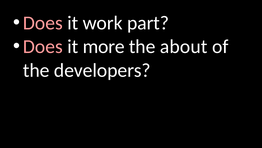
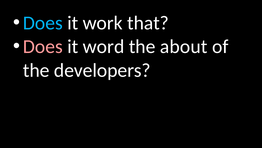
Does at (43, 23) colour: pink -> light blue
part: part -> that
more: more -> word
